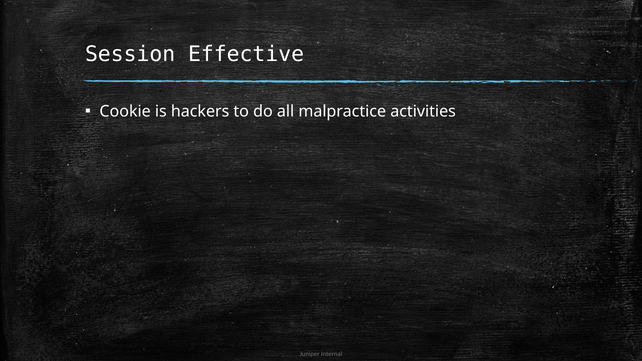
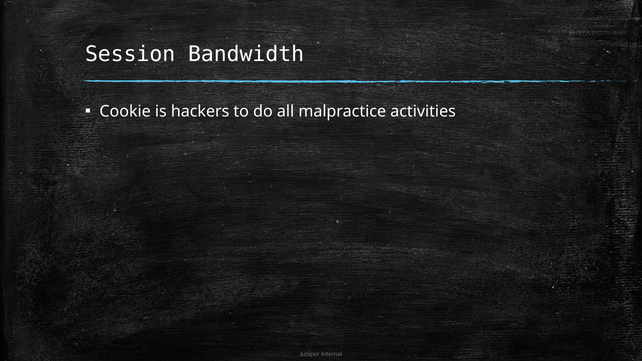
Effective: Effective -> Bandwidth
